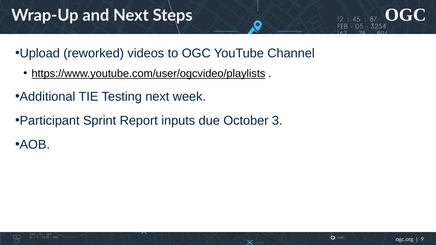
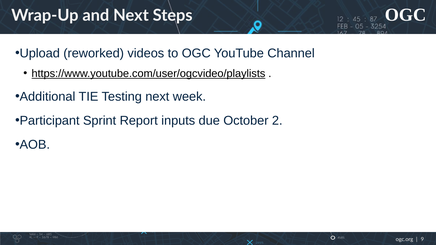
3: 3 -> 2
